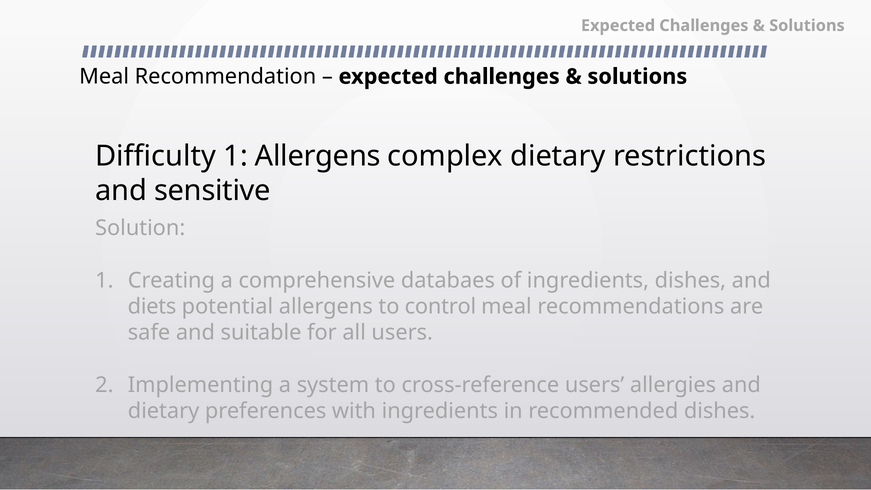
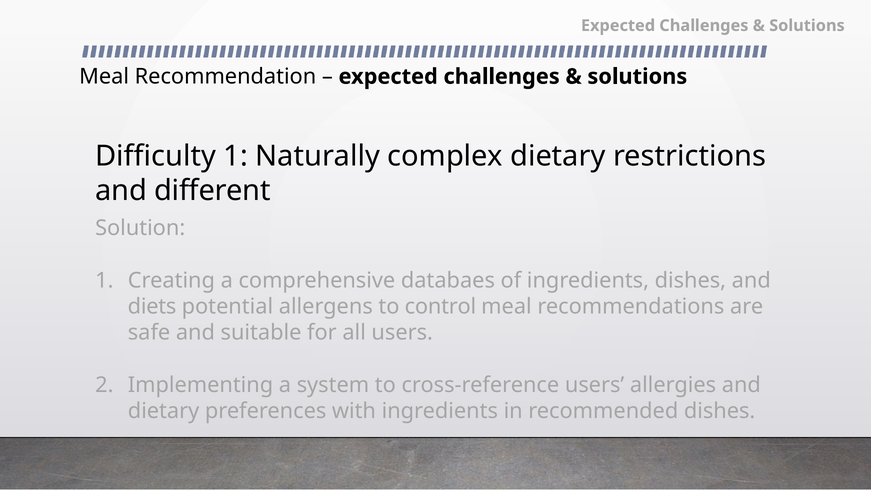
1 Allergens: Allergens -> Naturally
sensitive: sensitive -> different
